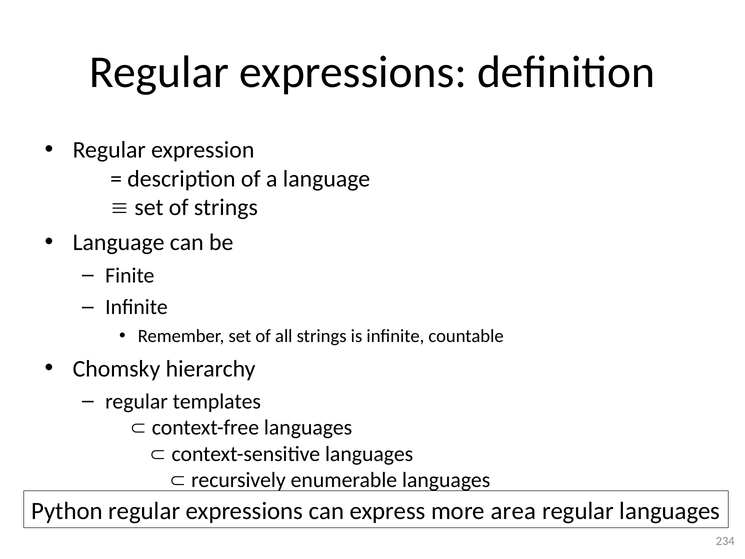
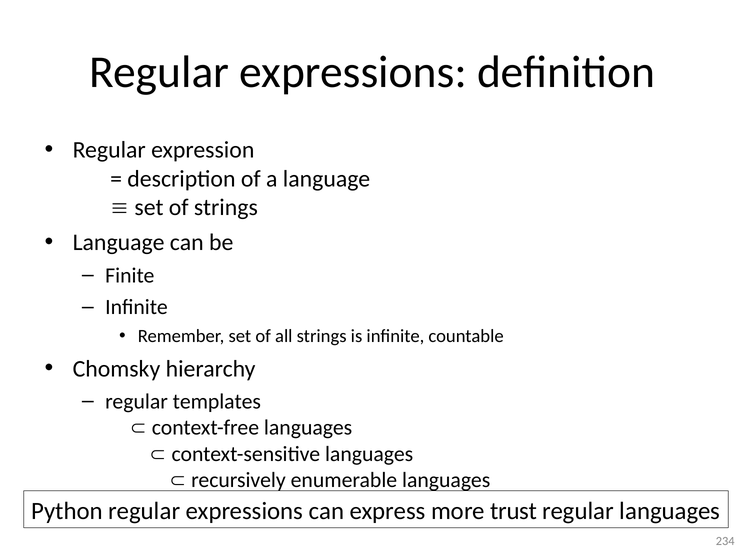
area: area -> trust
